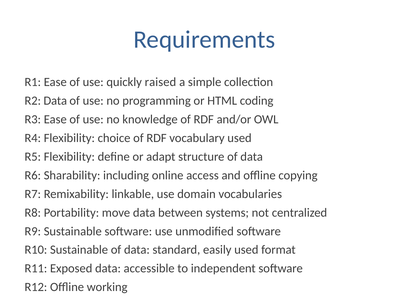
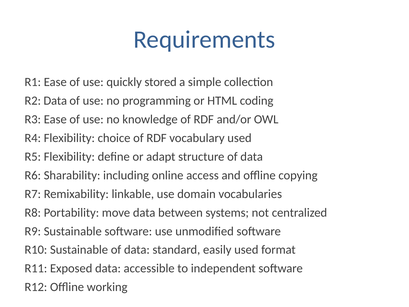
raised: raised -> stored
